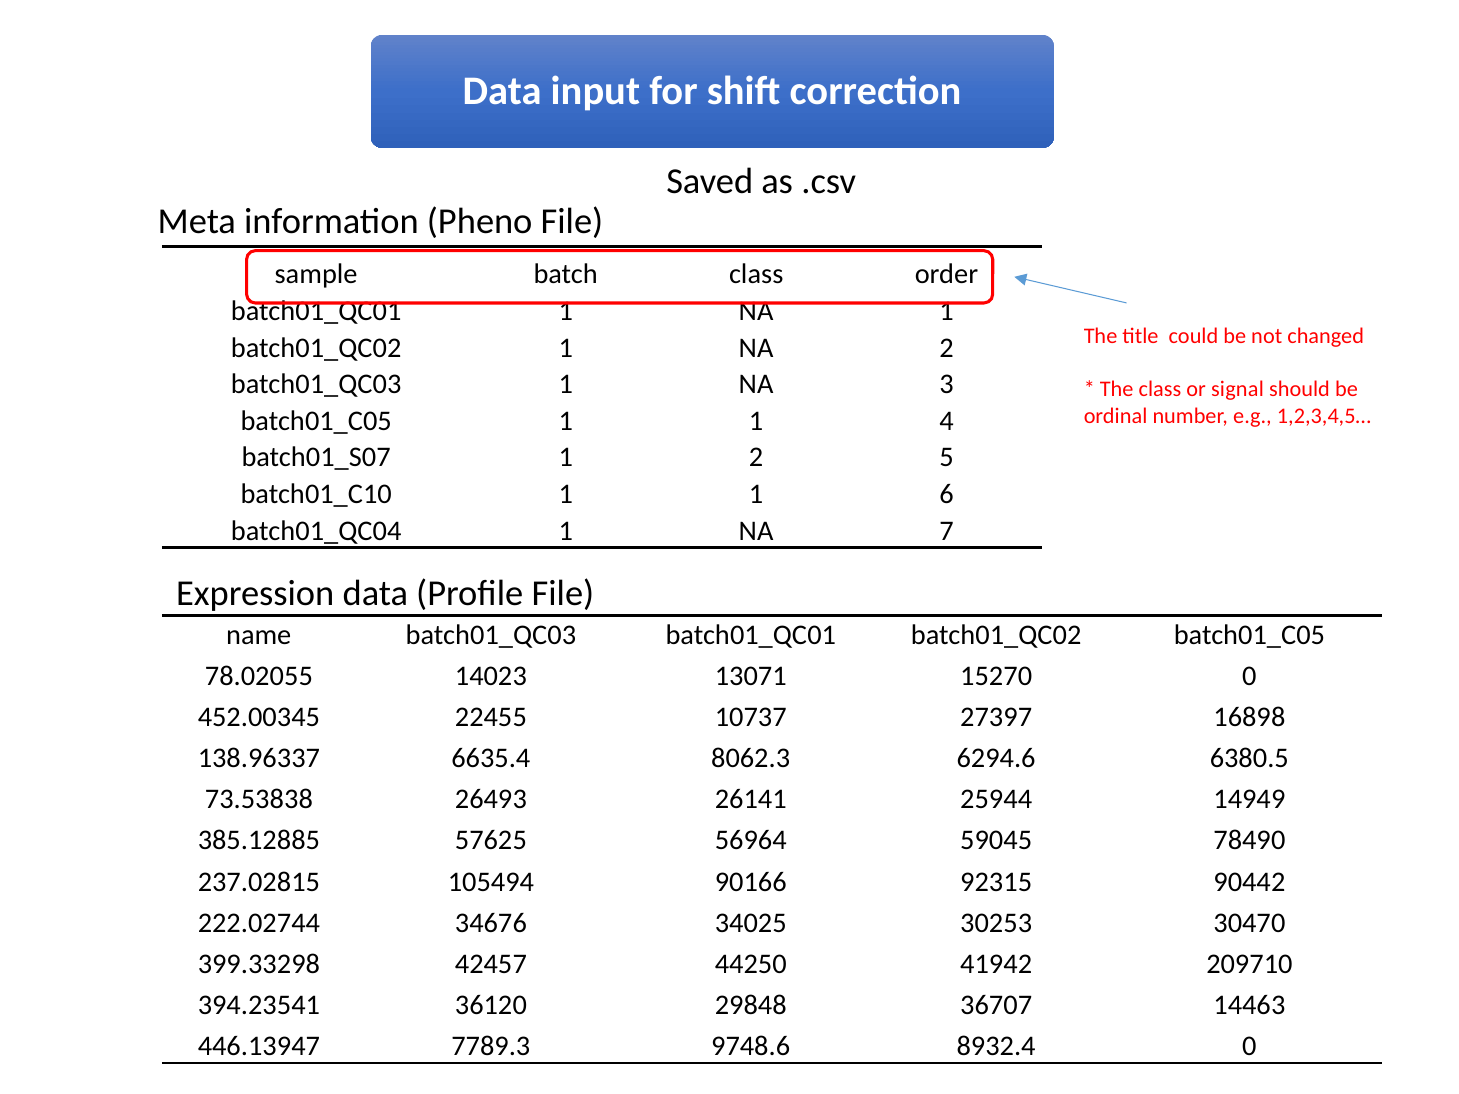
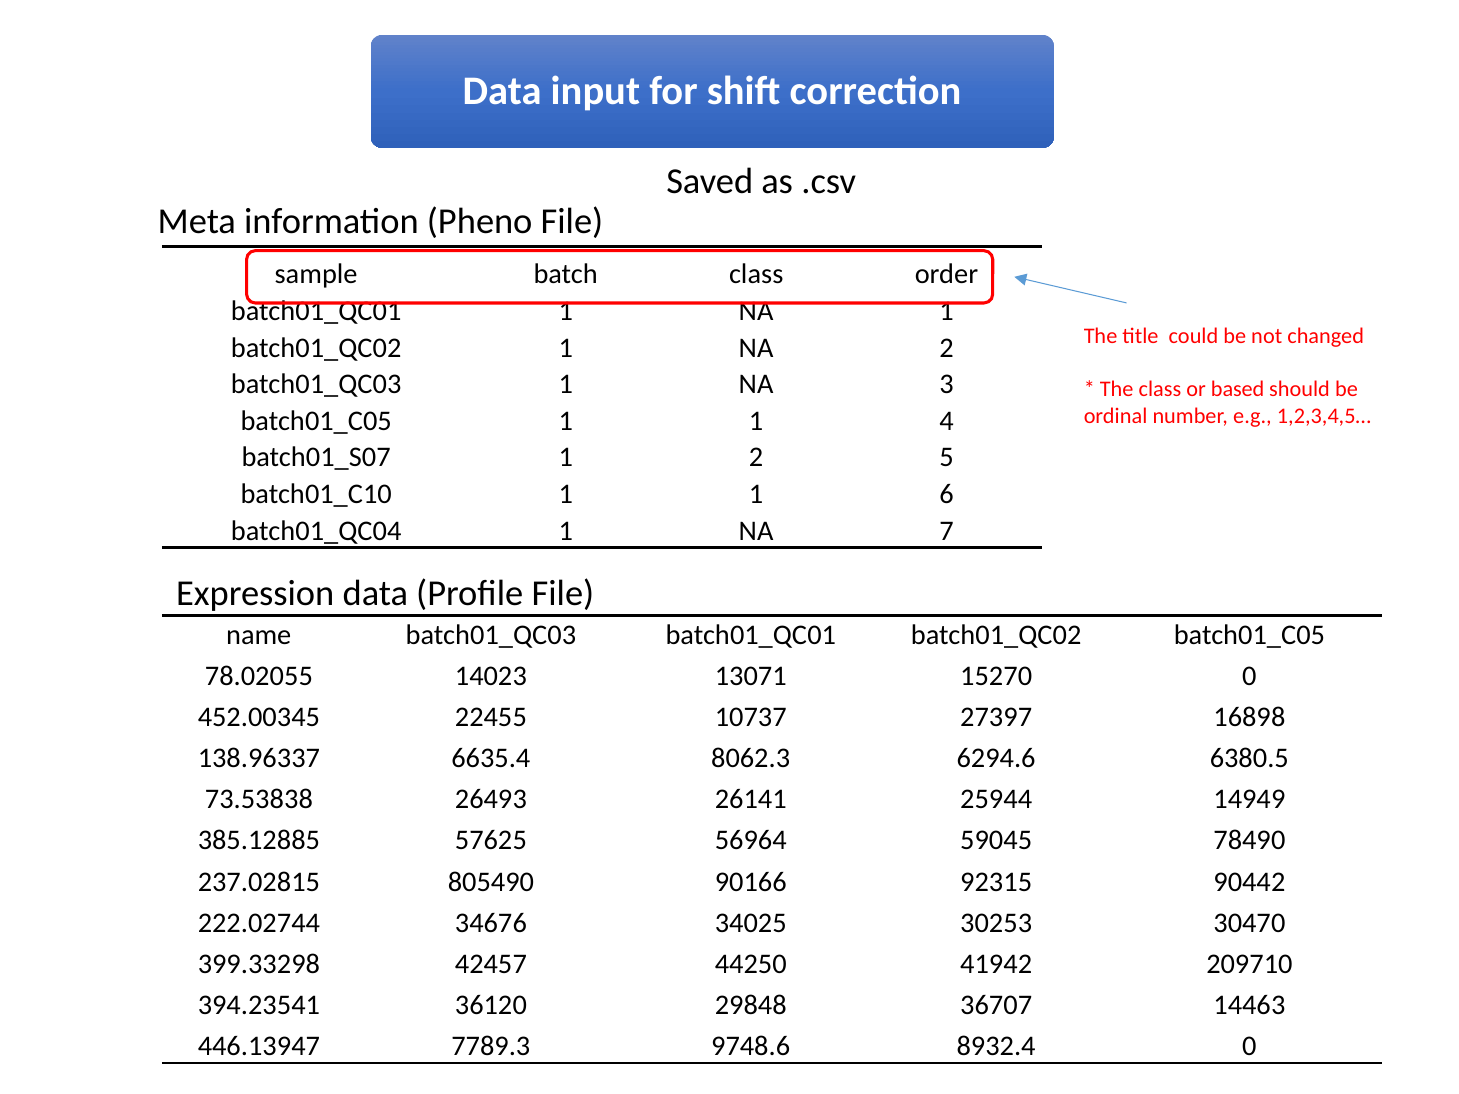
signal: signal -> based
105494: 105494 -> 805490
